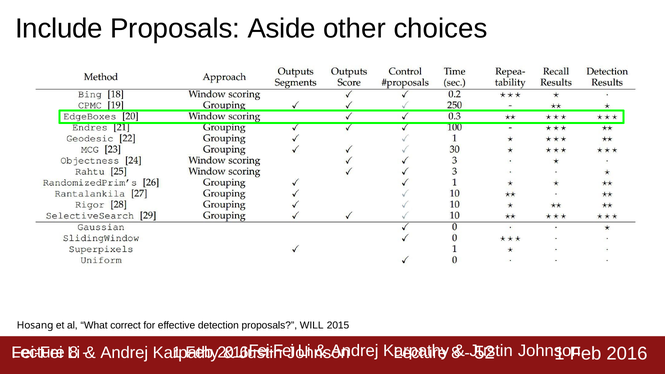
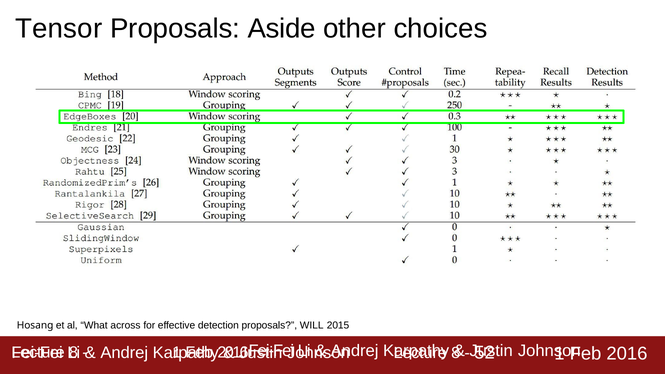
Include: Include -> Tensor
correct: correct -> across
